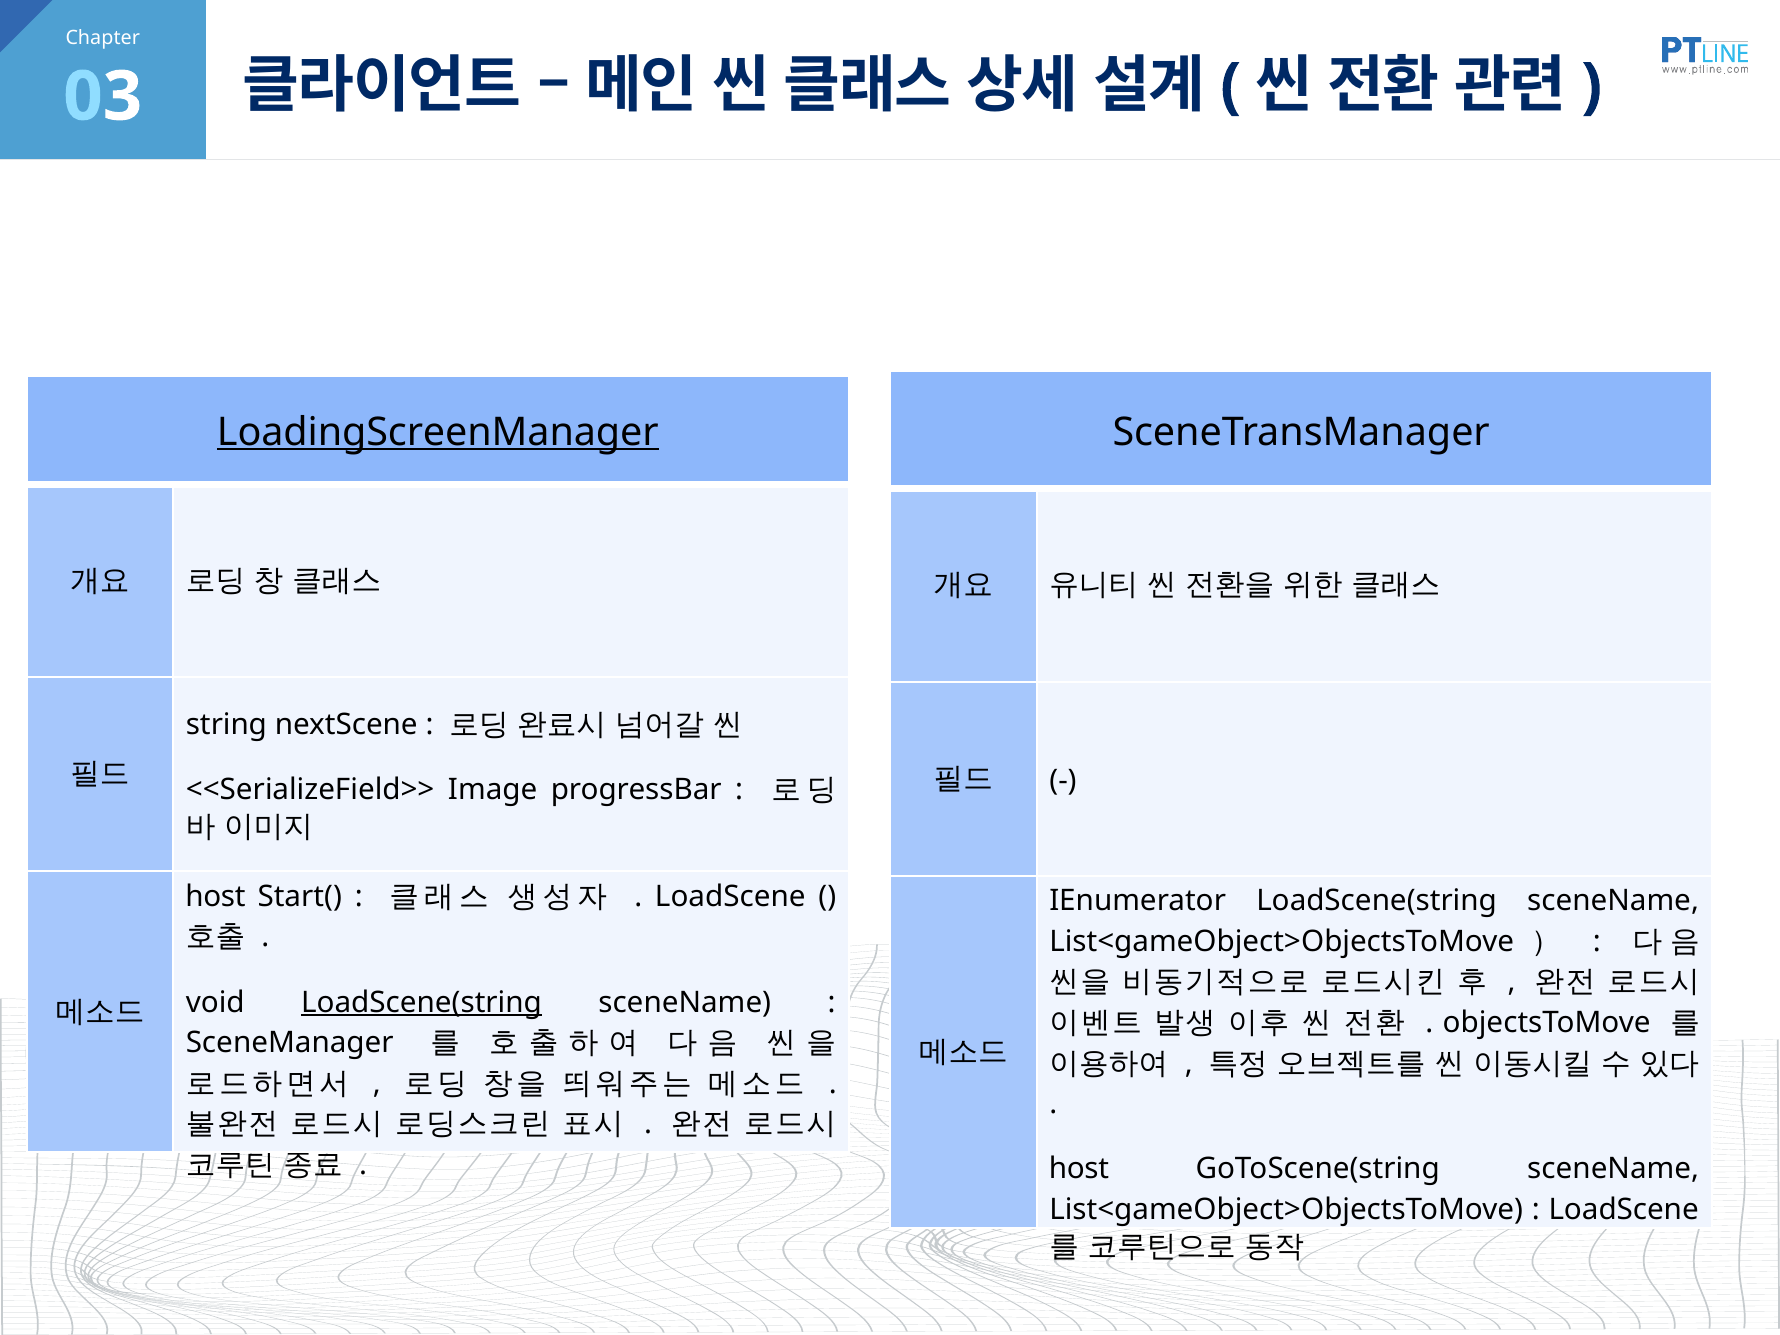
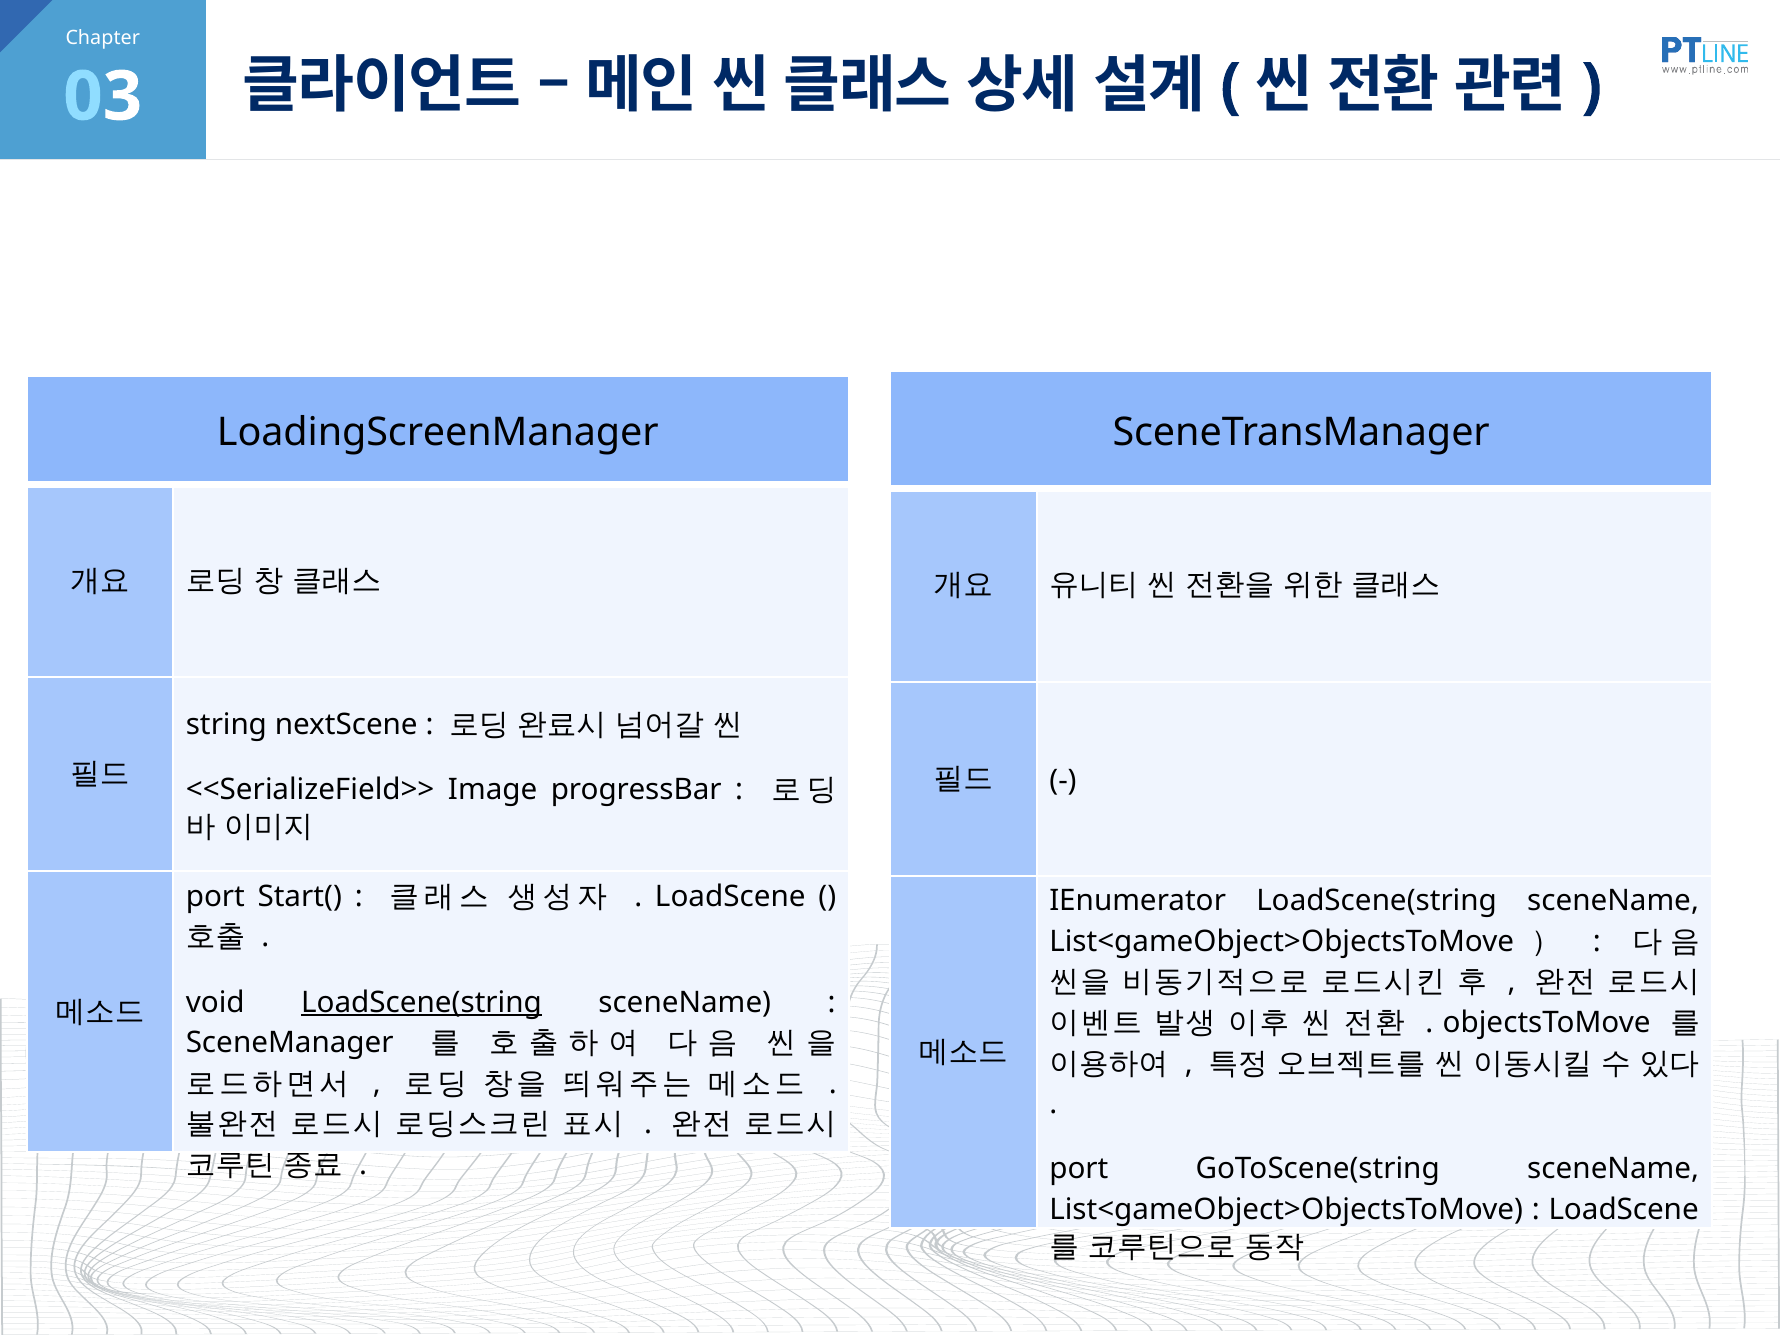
LoadingScreenManager underline: present -> none
host at (215, 896): host -> port
host at (1079, 1169): host -> port
